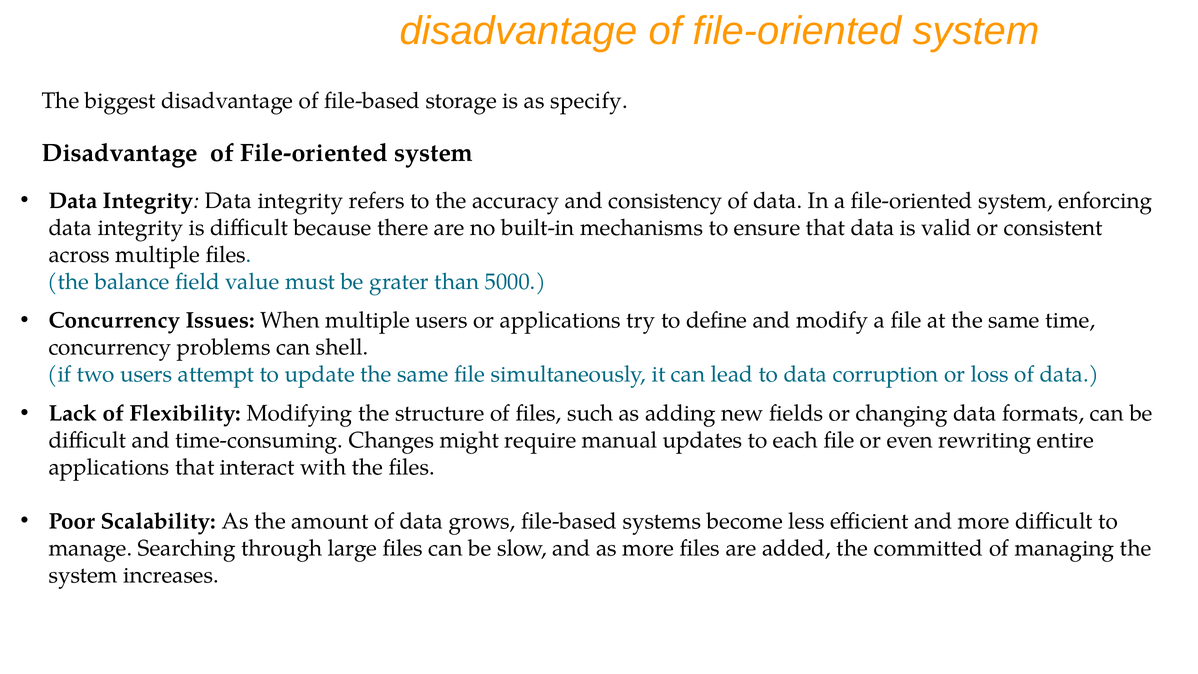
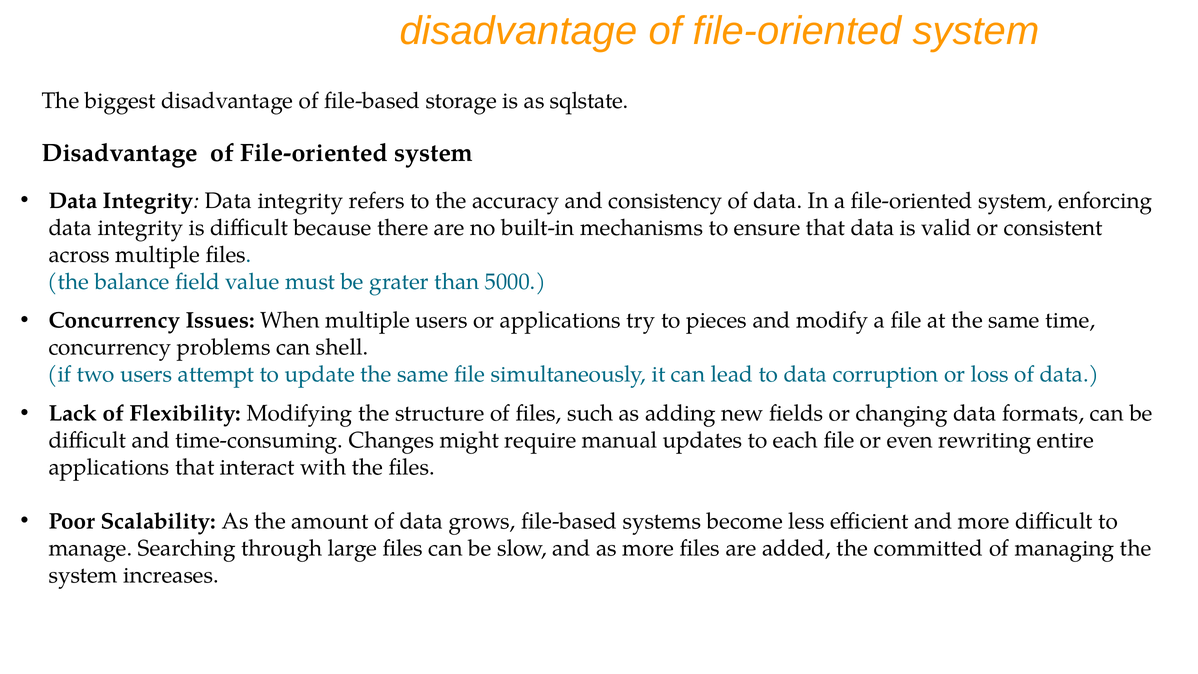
specify: specify -> sqlstate
define: define -> pieces
